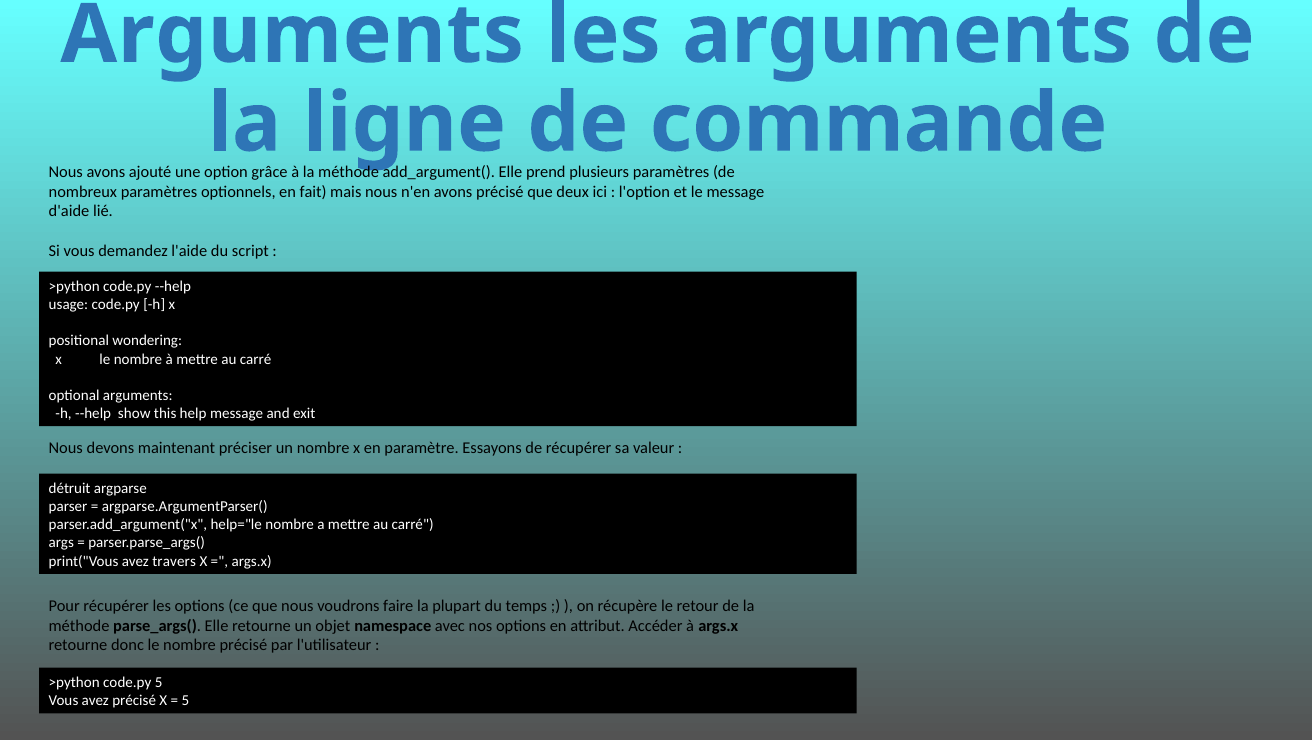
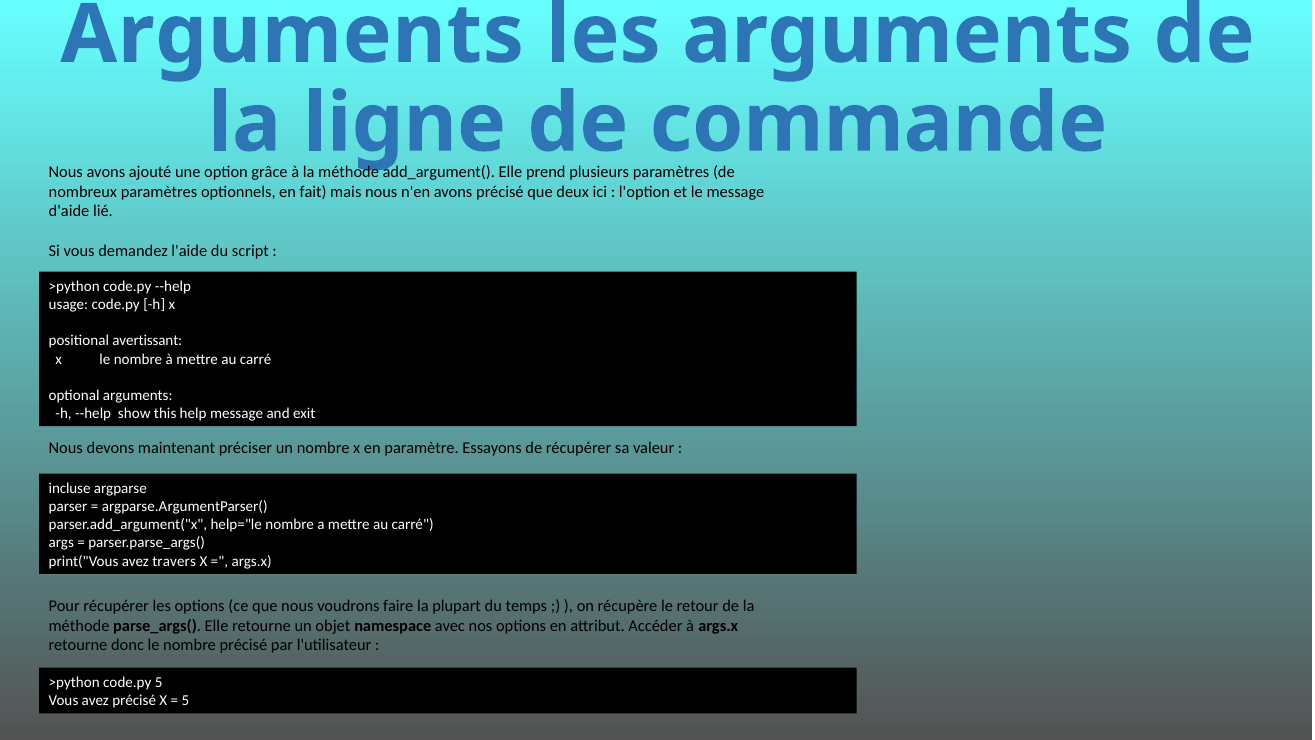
wondering: wondering -> avertissant
détruit: détruit -> incluse
